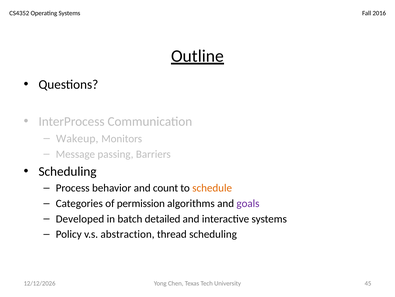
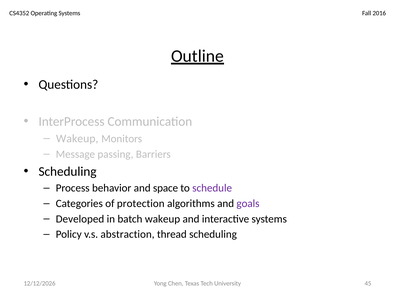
count: count -> space
schedule colour: orange -> purple
permission: permission -> protection
batch detailed: detailed -> wakeup
